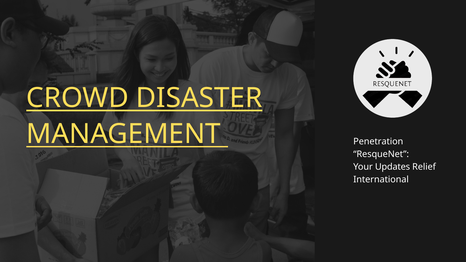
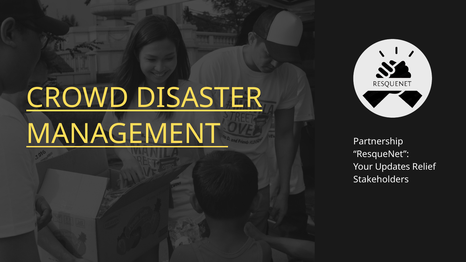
Penetration: Penetration -> Partnership
International: International -> Stakeholders
